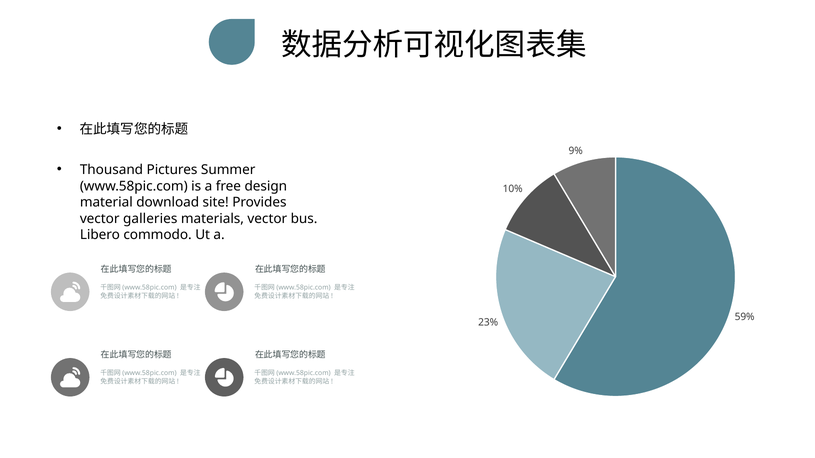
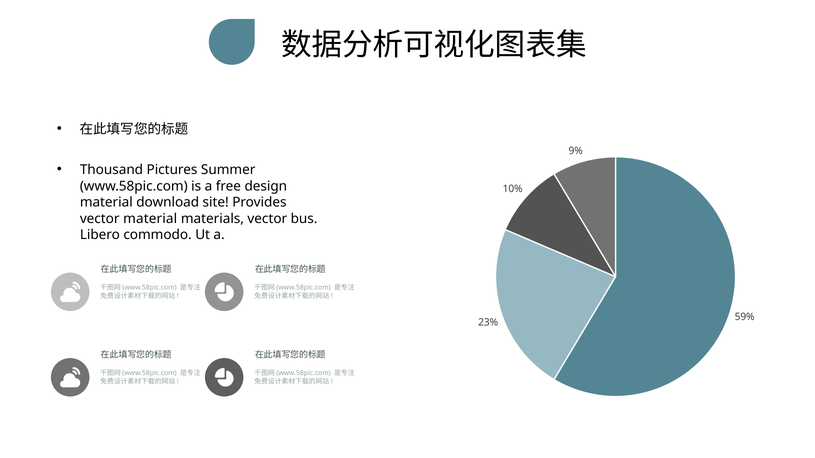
vector galleries: galleries -> material
